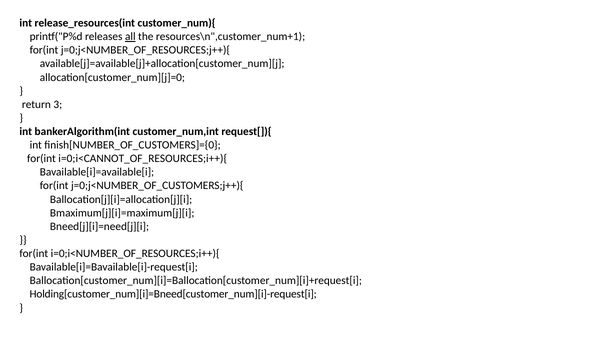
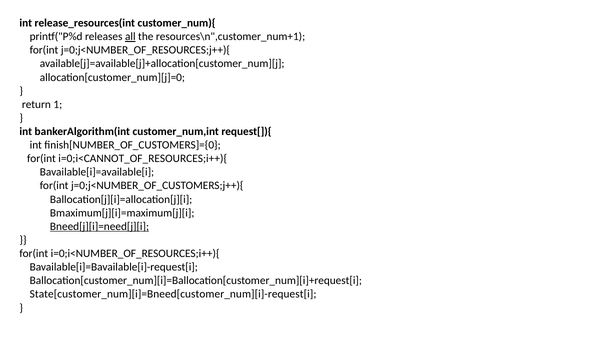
3: 3 -> 1
Bneed[j][i]=need[j][i underline: none -> present
Holding[customer_num][i]=Bneed[customer_num][i]-request[i: Holding[customer_num][i]=Bneed[customer_num][i]-request[i -> State[customer_num][i]=Bneed[customer_num][i]-request[i
